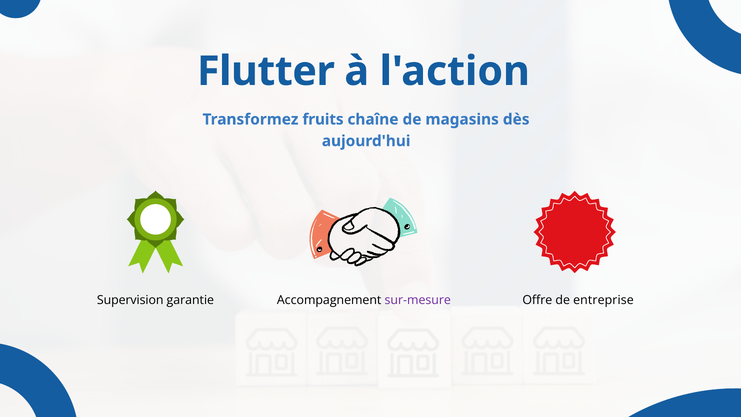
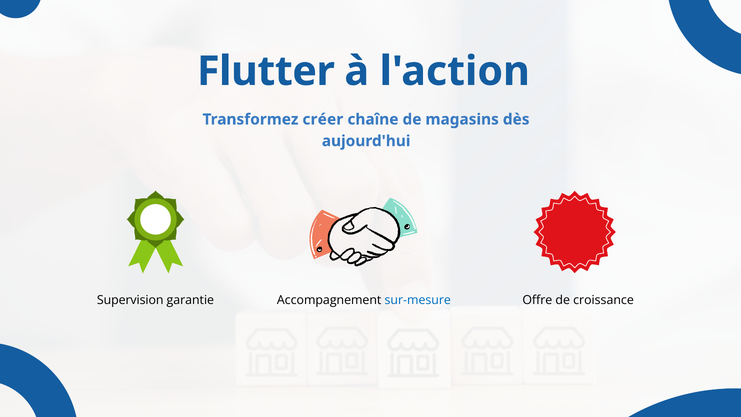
fruits: fruits -> créer
sur-mesure colour: purple -> blue
entreprise: entreprise -> croissance
